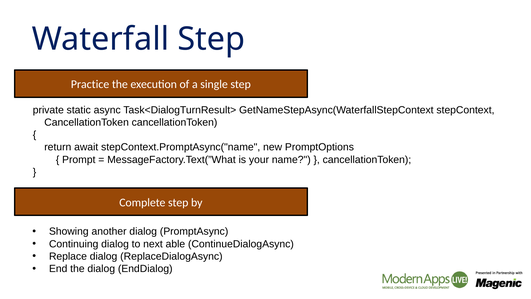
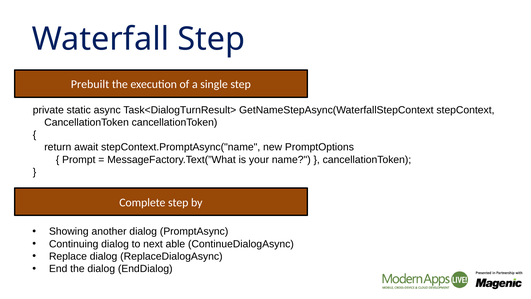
Practice: Practice -> Prebuilt
